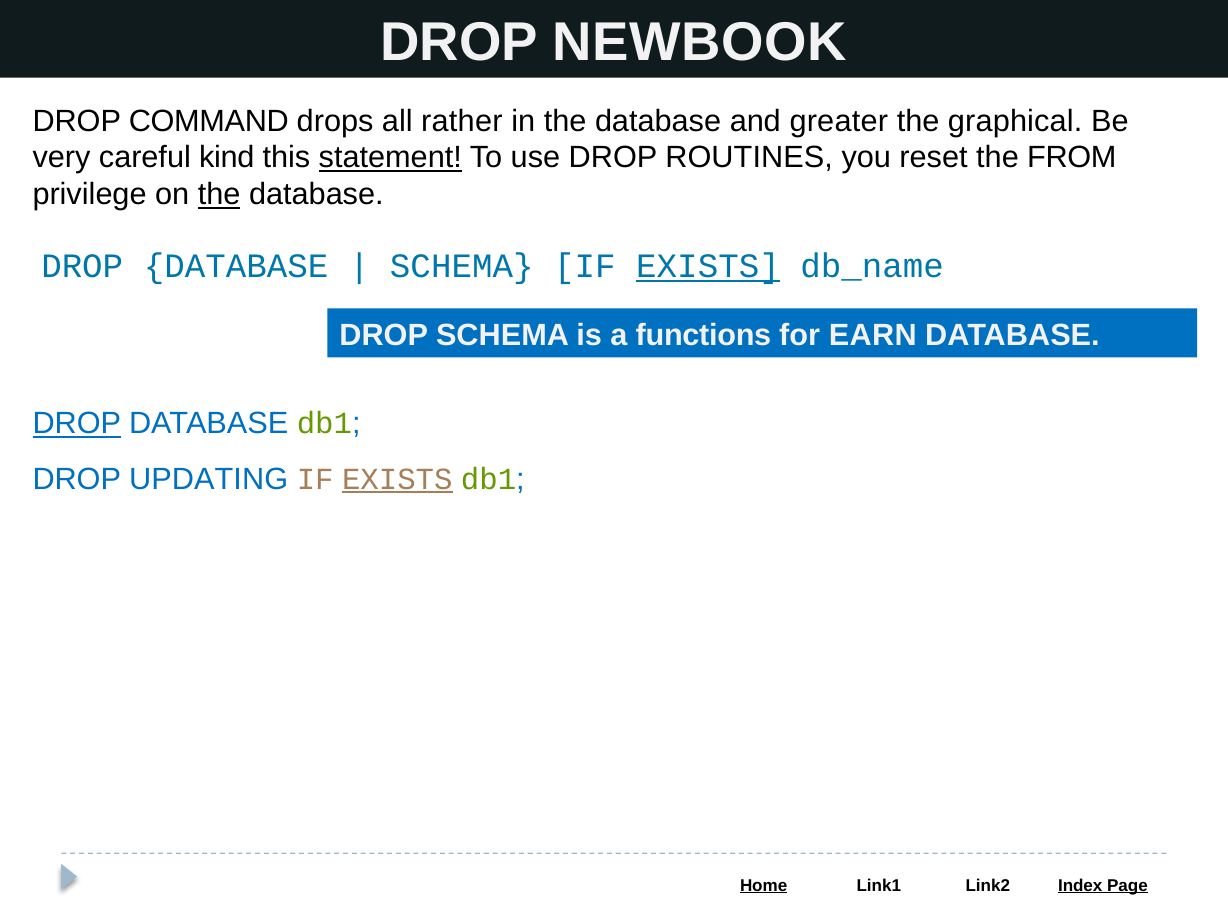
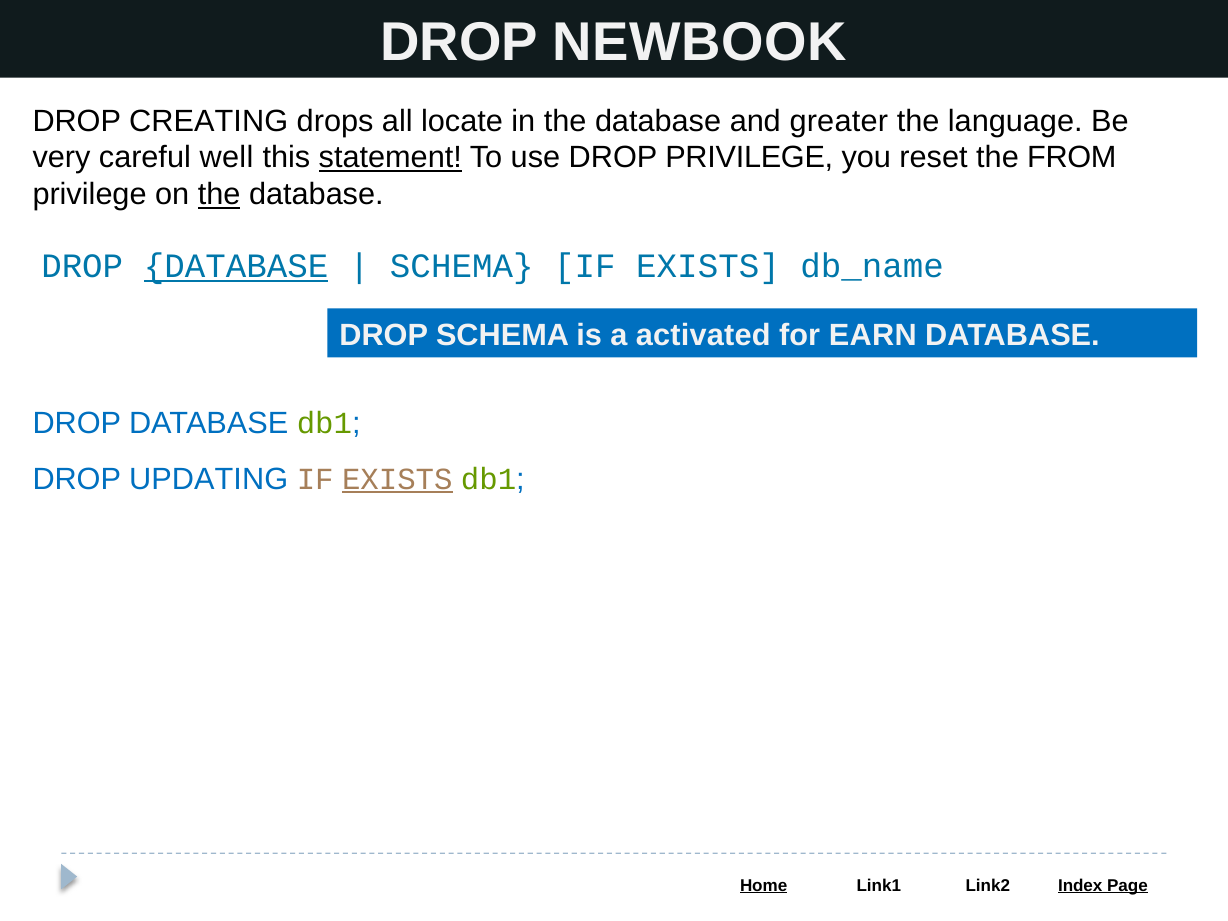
COMMAND: COMMAND -> CREATING
rather: rather -> locate
graphical: graphical -> language
kind: kind -> well
DROP ROUTINES: ROUTINES -> PRIVILEGE
DATABASE at (236, 266) underline: none -> present
EXISTS at (708, 266) underline: present -> none
functions: functions -> activated
DROP at (77, 424) underline: present -> none
